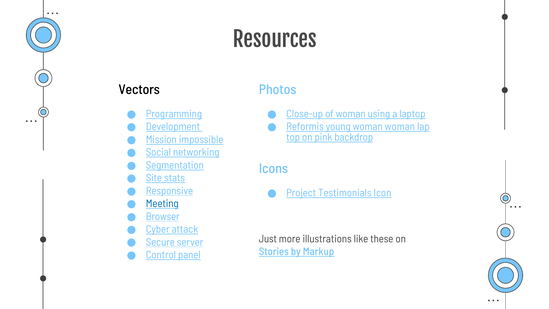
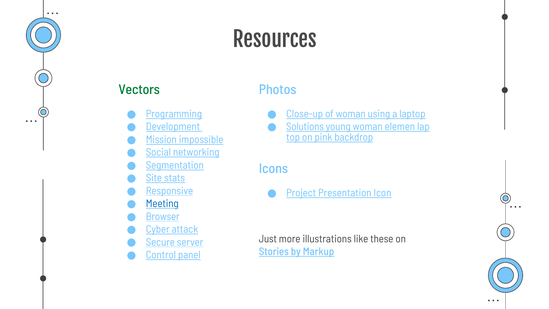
Vectors colour: black -> green
Reformis: Reformis -> Solutions
woman woman: woman -> elemen
Testimonials: Testimonials -> Presentation
